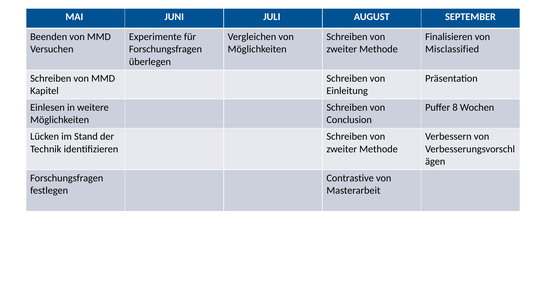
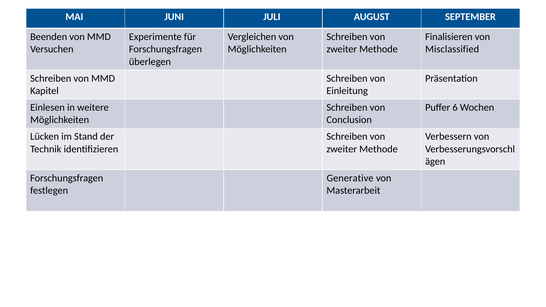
8: 8 -> 6
Contrastive: Contrastive -> Generative
